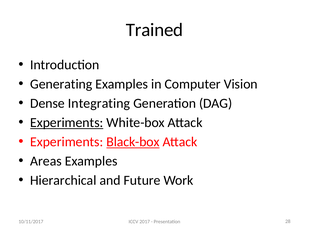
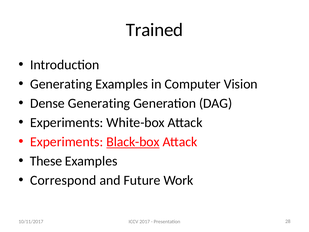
Dense Integrating: Integrating -> Generating
Experiments at (67, 123) underline: present -> none
Areas: Areas -> These
Hierarchical: Hierarchical -> Correspond
